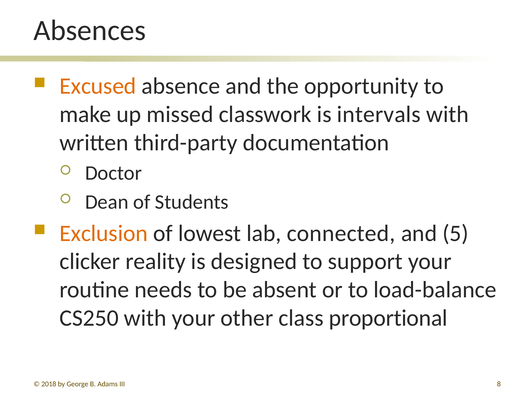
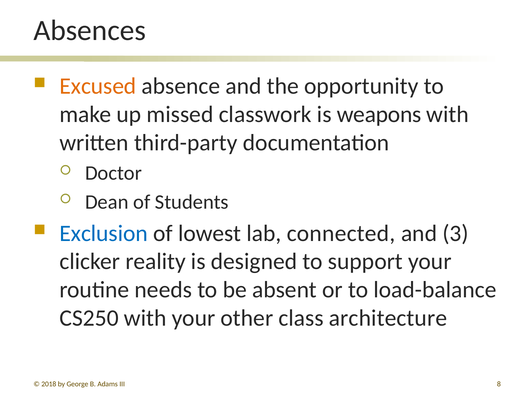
intervals: intervals -> weapons
Exclusion colour: orange -> blue
5: 5 -> 3
proportional: proportional -> architecture
